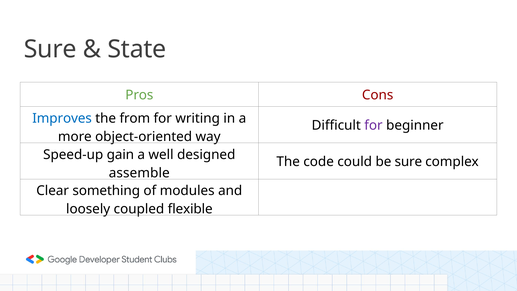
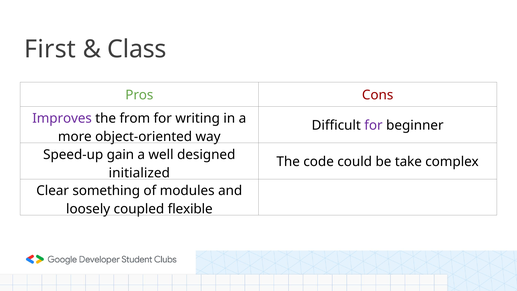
Sure at (50, 49): Sure -> First
State: State -> Class
Improves colour: blue -> purple
be sure: sure -> take
assemble: assemble -> initialized
